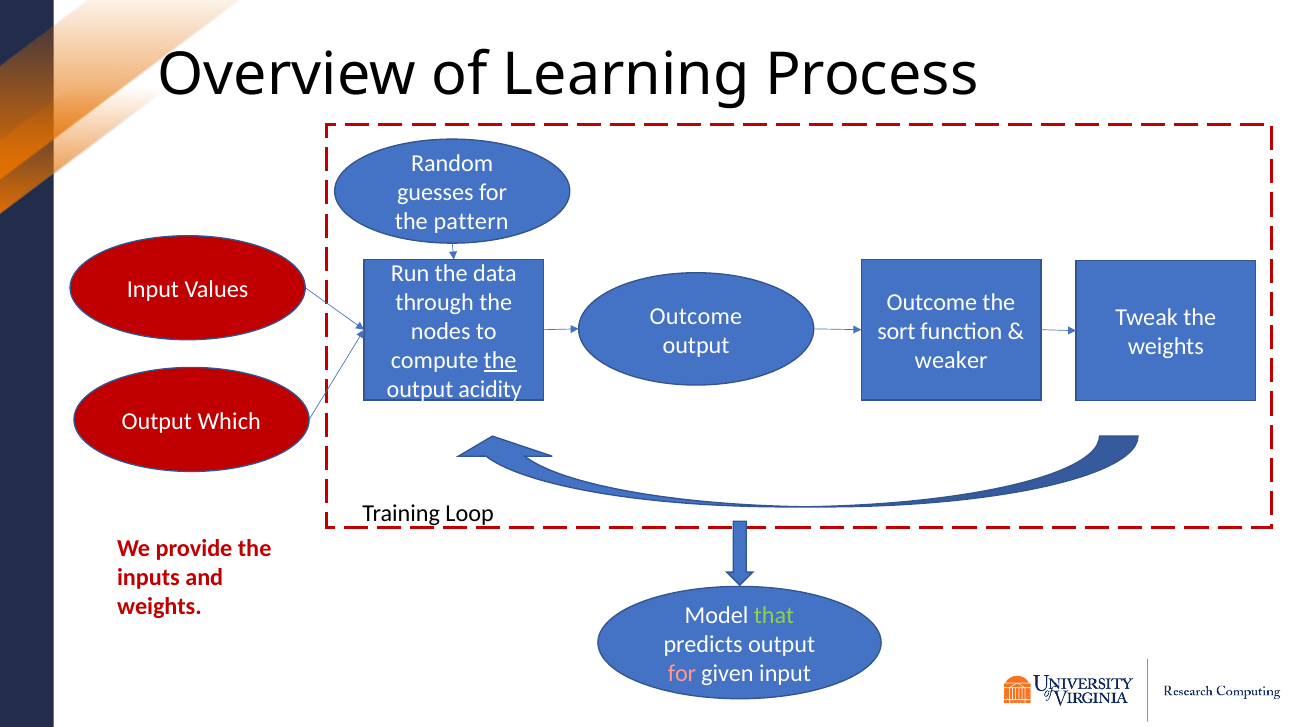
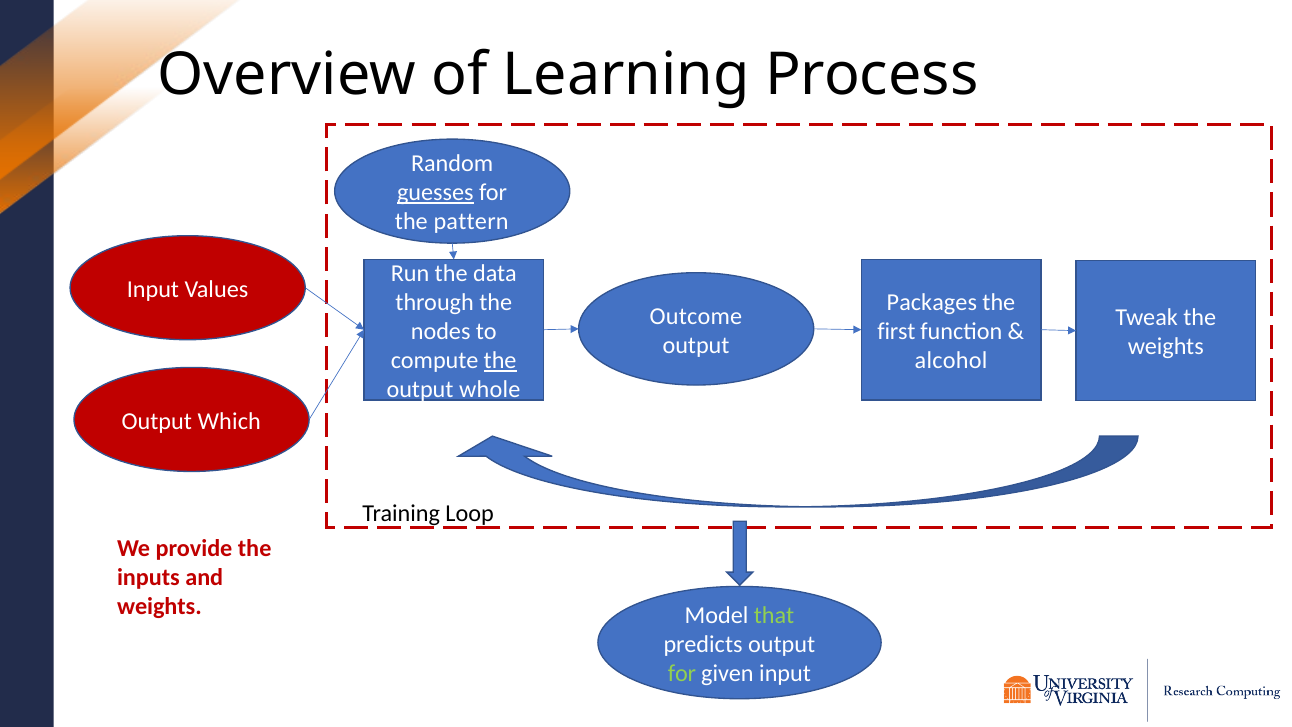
guesses underline: none -> present
Outcome at (932, 302): Outcome -> Packages
sort: sort -> first
weaker: weaker -> alcohol
acidity: acidity -> whole
for at (682, 673) colour: pink -> light green
